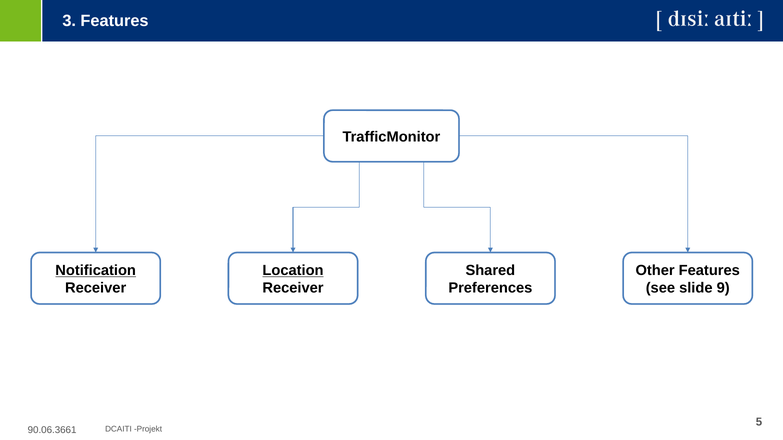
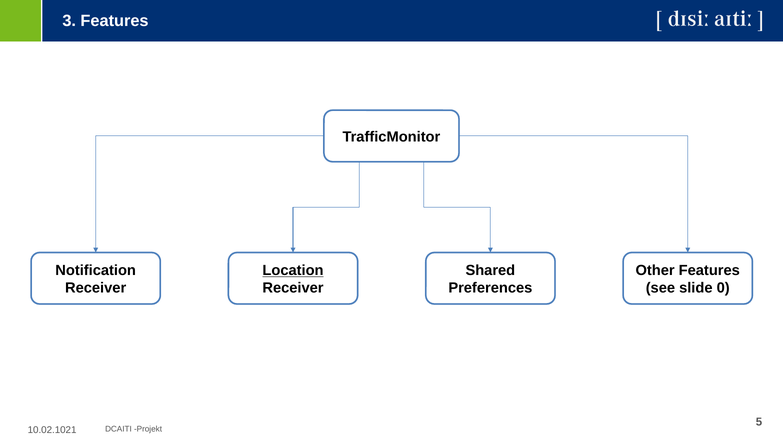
Notification underline: present -> none
9: 9 -> 0
90.06.3661: 90.06.3661 -> 10.02.1021
